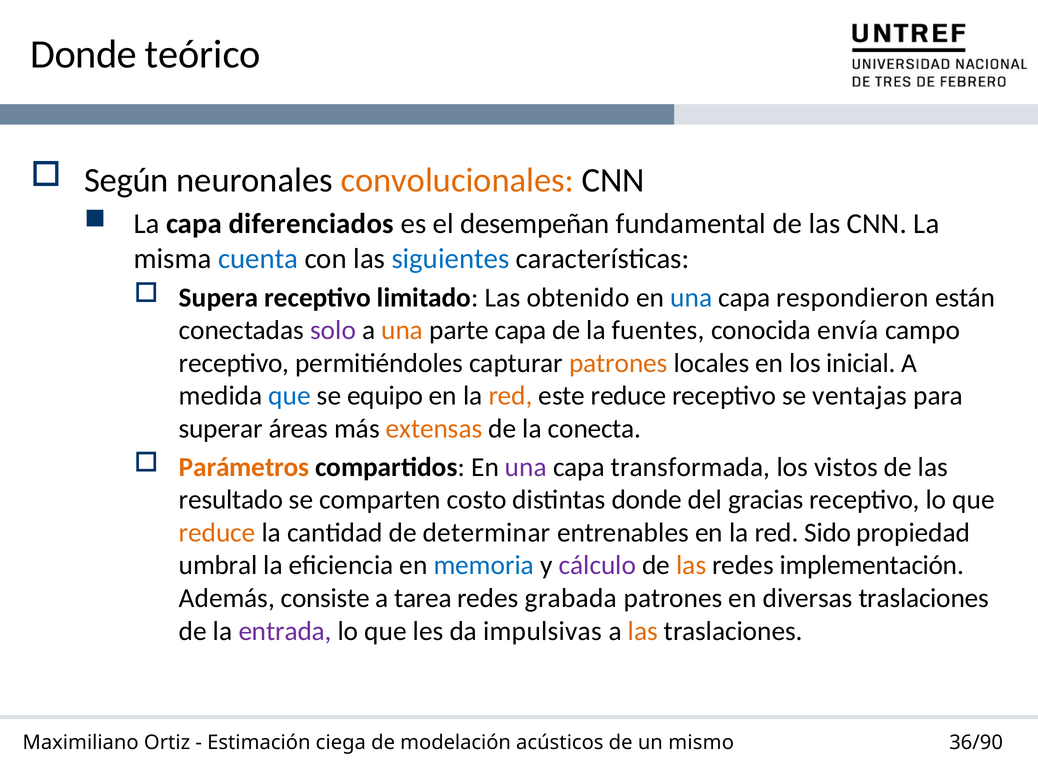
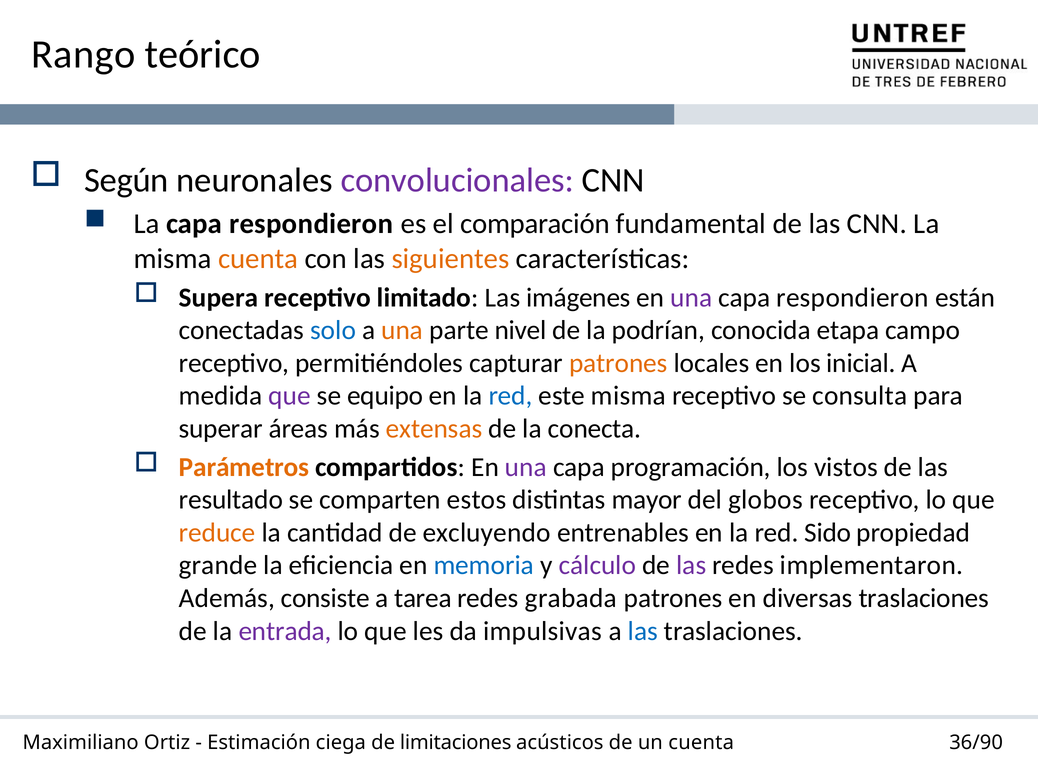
Donde at (84, 55): Donde -> Rango
convolucionales colour: orange -> purple
La capa diferenciados: diferenciados -> respondieron
desempeñan: desempeñan -> comparación
cuenta at (258, 259) colour: blue -> orange
siguientes colour: blue -> orange
obtenido: obtenido -> imágenes
una at (691, 298) colour: blue -> purple
solo colour: purple -> blue
parte capa: capa -> nivel
fuentes: fuentes -> podrían
envía: envía -> etapa
que at (290, 396) colour: blue -> purple
red at (511, 396) colour: orange -> blue
este reduce: reduce -> misma
ventajas: ventajas -> consulta
transformada: transformada -> programación
costo: costo -> estos
distintas donde: donde -> mayor
gracias: gracias -> globos
determinar: determinar -> excluyendo
umbral: umbral -> grande
las at (691, 566) colour: orange -> purple
implementación: implementación -> implementaron
las at (643, 631) colour: orange -> blue
modelación: modelación -> limitaciones
un mismo: mismo -> cuenta
